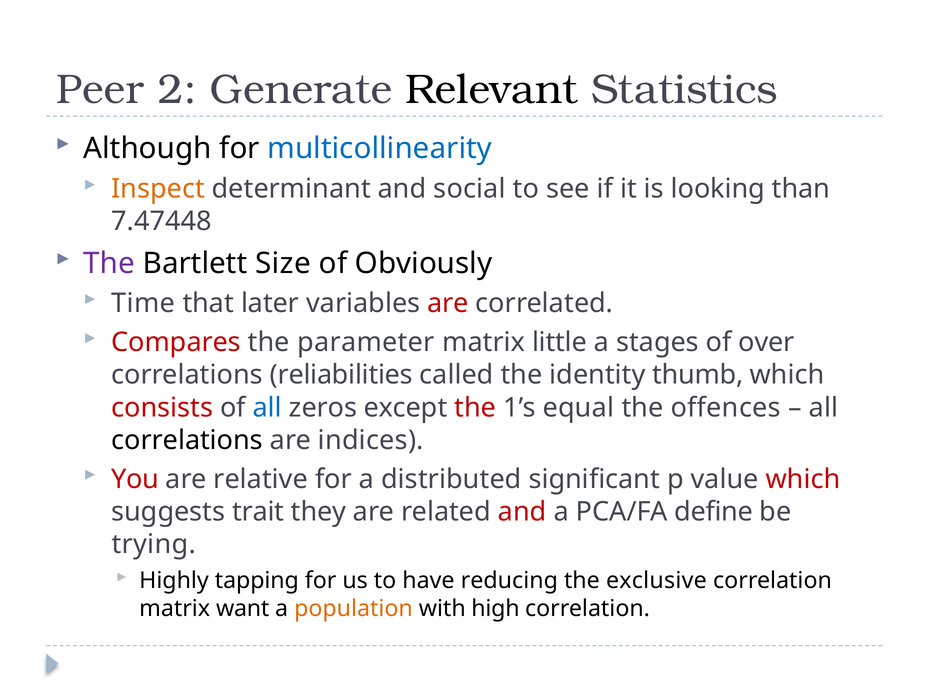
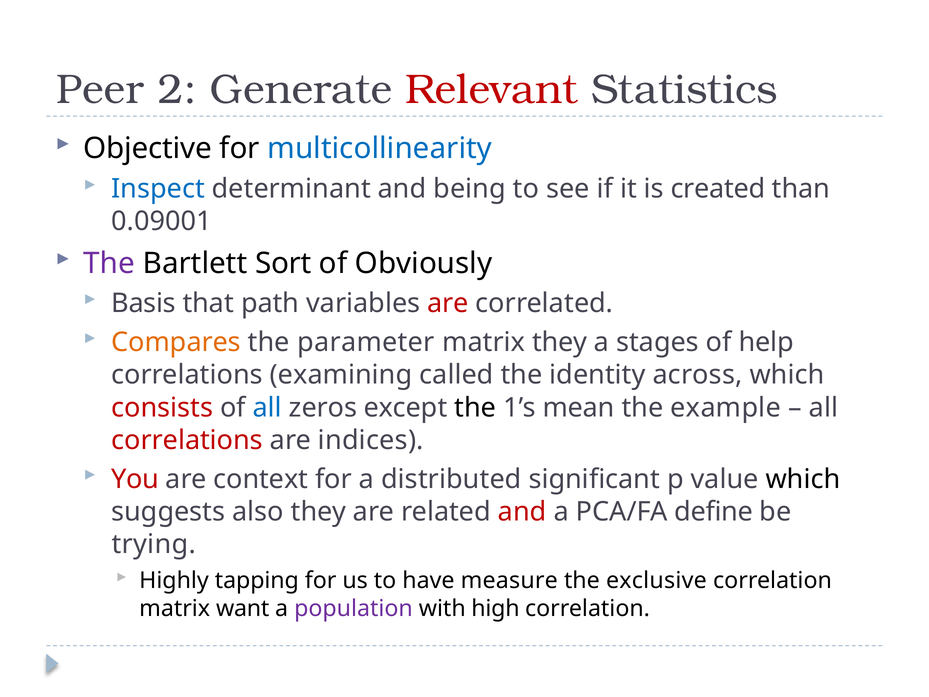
Relevant colour: black -> red
Although: Although -> Objective
Inspect colour: orange -> blue
social: social -> being
looking: looking -> created
7.47448: 7.47448 -> 0.09001
Size: Size -> Sort
Time: Time -> Basis
later: later -> path
Compares colour: red -> orange
matrix little: little -> they
over: over -> help
reliabilities: reliabilities -> examining
thumb: thumb -> across
the at (475, 407) colour: red -> black
equal: equal -> mean
offences: offences -> example
correlations at (187, 440) colour: black -> red
relative: relative -> context
which at (803, 479) colour: red -> black
trait: trait -> also
reducing: reducing -> measure
population colour: orange -> purple
